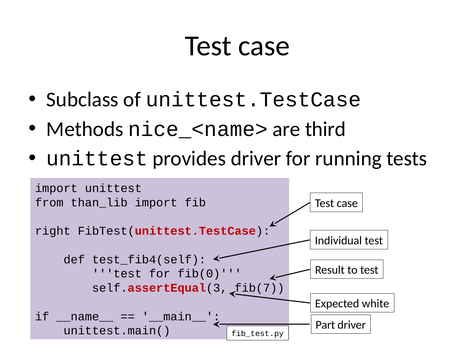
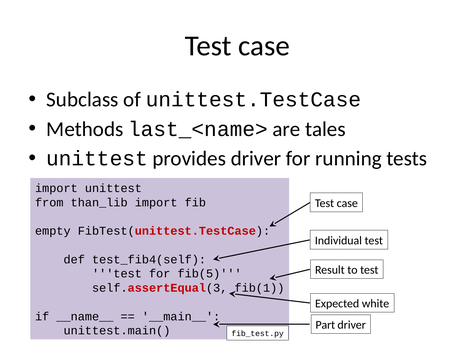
nice_<name>: nice_<name> -> last_<name>
third: third -> tales
right: right -> empty
fib(0: fib(0 -> fib(5
fib(7: fib(7 -> fib(1
